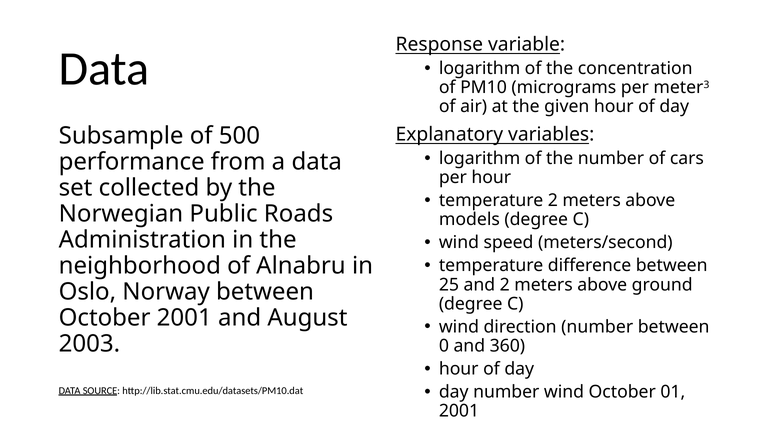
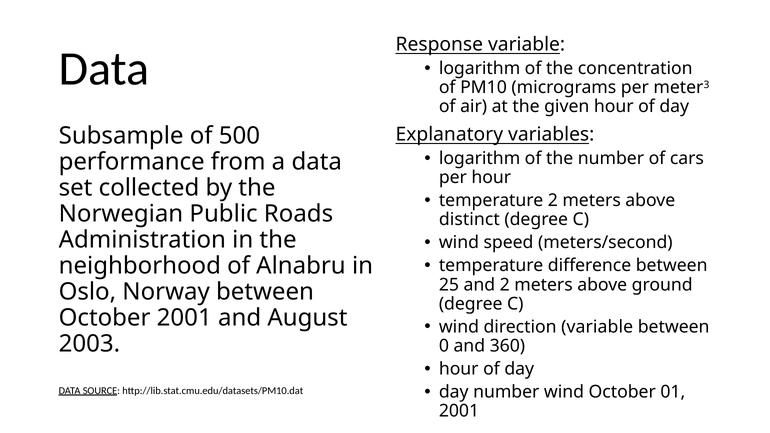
models: models -> distinct
direction number: number -> variable
